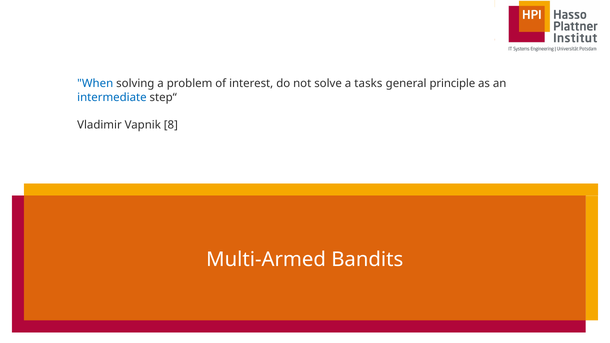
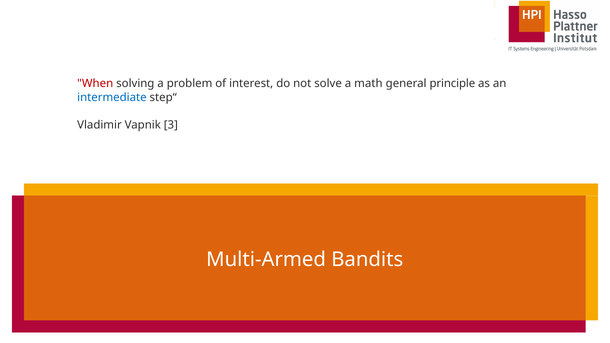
When colour: blue -> red
tasks: tasks -> math
8: 8 -> 3
